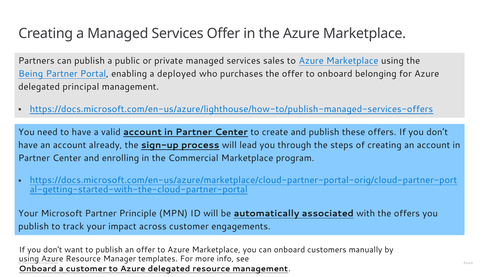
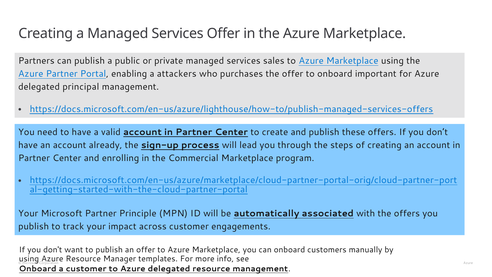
Being at (31, 74): Being -> Azure
deployed: deployed -> attackers
belonging: belonging -> important
